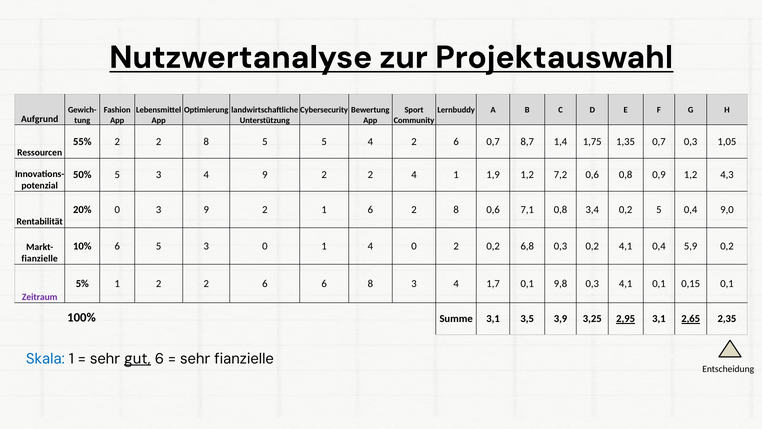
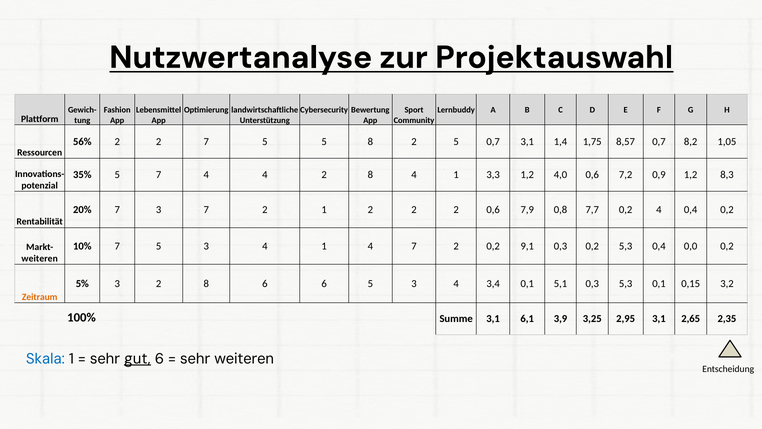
Aufgrund: Aufgrund -> Plattform
55%: 55% -> 56%
2 2 8: 8 -> 7
5 4: 4 -> 8
6 at (456, 142): 6 -> 5
0,7 8,7: 8,7 -> 3,1
1,35: 1,35 -> 8,57
0,7 0,3: 0,3 -> 8,2
50%: 50% -> 35%
3 at (159, 175): 3 -> 7
4 9: 9 -> 4
2 at (370, 175): 2 -> 8
1,9: 1,9 -> 3,3
7,2: 7,2 -> 4,0
0,6 0,8: 0,8 -> 7,2
4,3: 4,3 -> 8,3
20% 0: 0 -> 7
3 9: 9 -> 7
1 6: 6 -> 2
8 at (456, 209): 8 -> 2
7,1: 7,1 -> 7,9
3,4: 3,4 -> 7,7
0,2 5: 5 -> 4
0,4 9,0: 9,0 -> 0,2
10% 6: 6 -> 7
0 at (265, 246): 0 -> 4
4 0: 0 -> 7
6,8: 6,8 -> 9,1
0,2 4,1: 4,1 -> 5,3
5,9: 5,9 -> 0,0
fianzielle at (40, 258): fianzielle -> weiteren
5% 1: 1 -> 3
2 at (206, 284): 2 -> 8
6 8: 8 -> 5
1,7: 1,7 -> 3,4
9,8: 9,8 -> 5,1
0,3 4,1: 4,1 -> 5,3
0,15 0,1: 0,1 -> 3,2
Zeitraum colour: purple -> orange
3,5: 3,5 -> 6,1
2,95 underline: present -> none
2,65 underline: present -> none
sehr fianzielle: fianzielle -> weiteren
